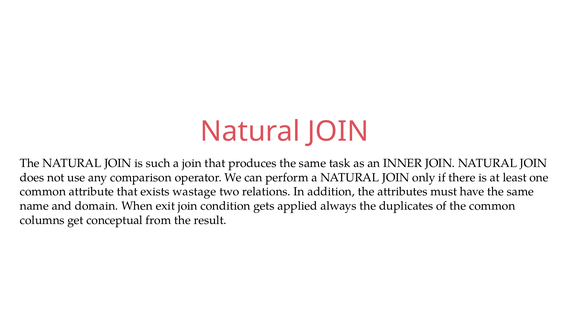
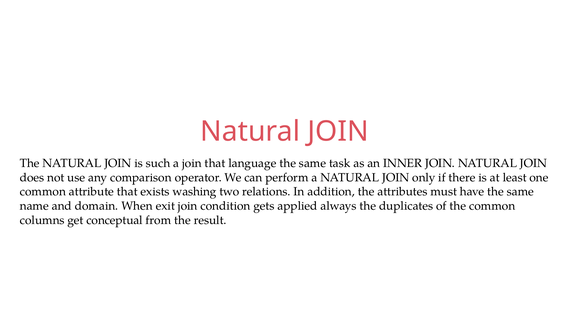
produces: produces -> language
wastage: wastage -> washing
